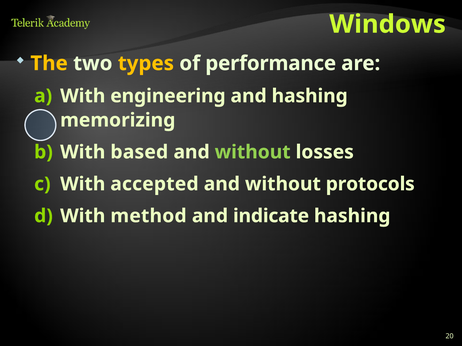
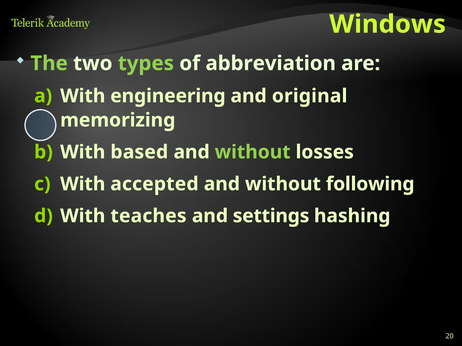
The colour: yellow -> light green
types colour: yellow -> light green
performance: performance -> abbreviation
and hashing: hashing -> original
protocols: protocols -> following
method: method -> teaches
indicate: indicate -> settings
